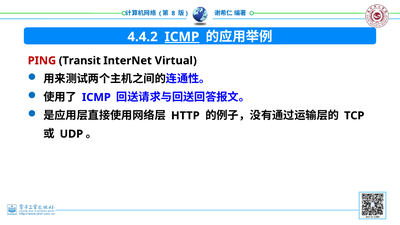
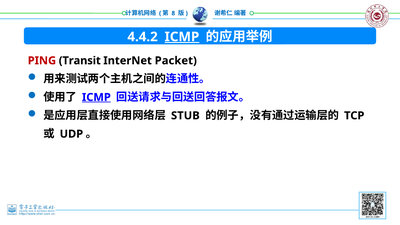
Virtual: Virtual -> Packet
ICMP at (96, 97) underline: none -> present
HTTP: HTTP -> STUB
